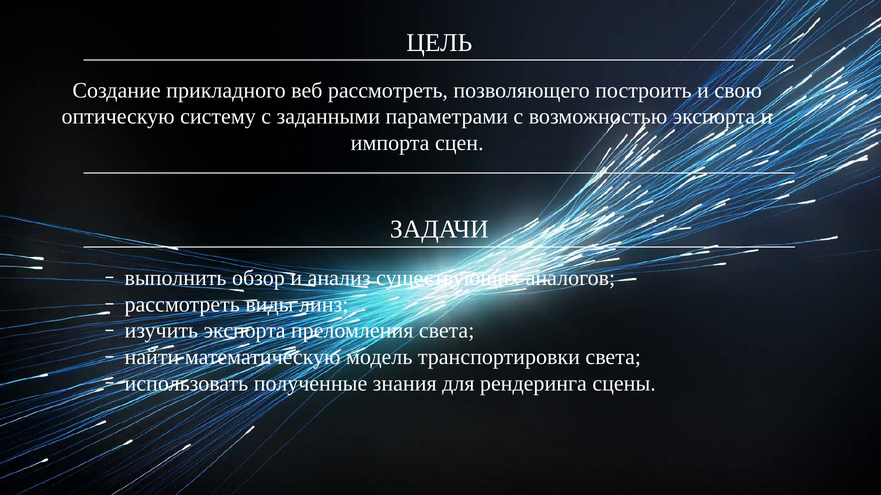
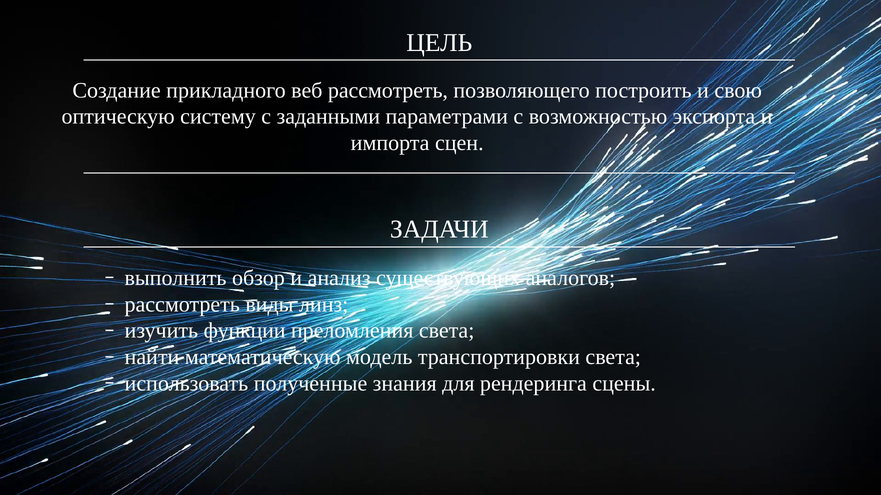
изучить экспорта: экспорта -> функции
